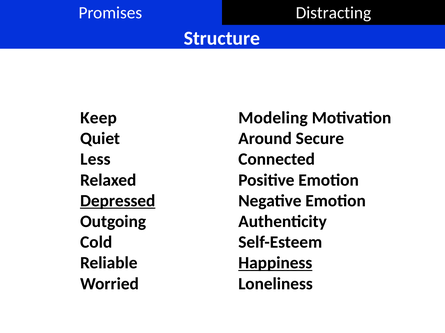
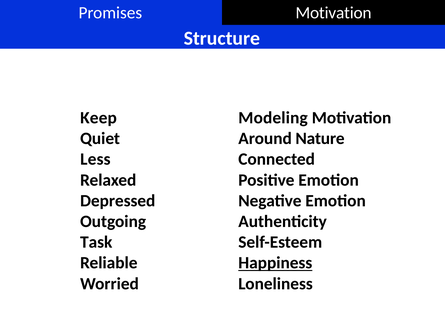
Promises Distracting: Distracting -> Motivation
Secure: Secure -> Nature
Depressed underline: present -> none
Cold: Cold -> Task
